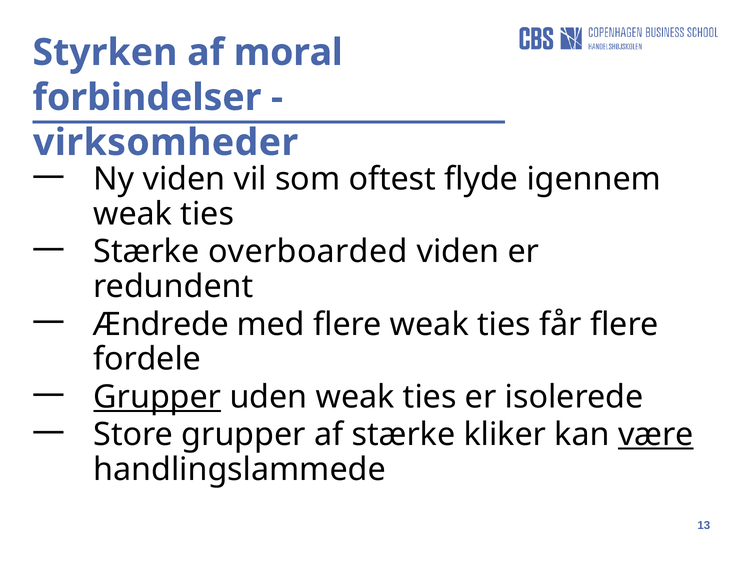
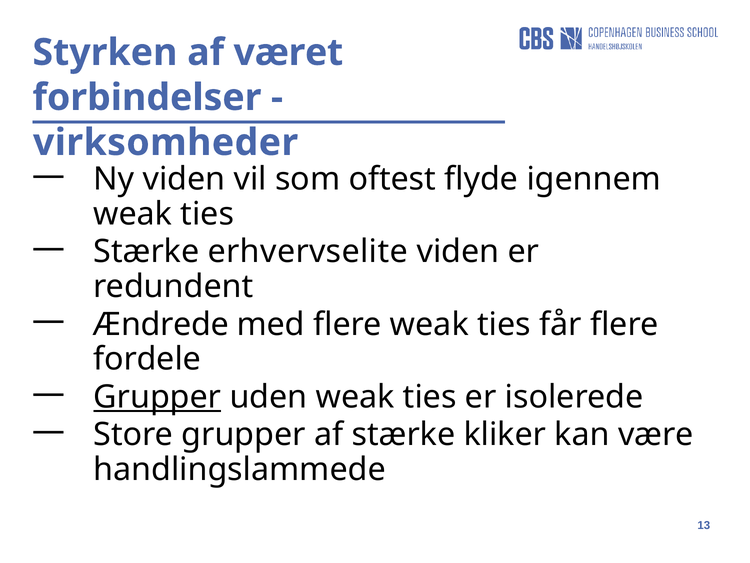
moral: moral -> været
overboarded: overboarded -> erhvervselite
være underline: present -> none
